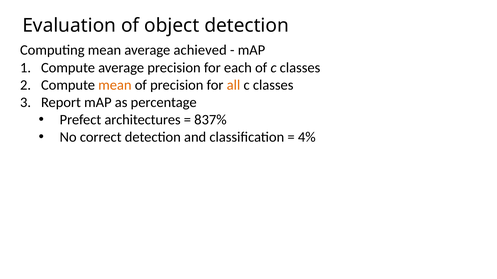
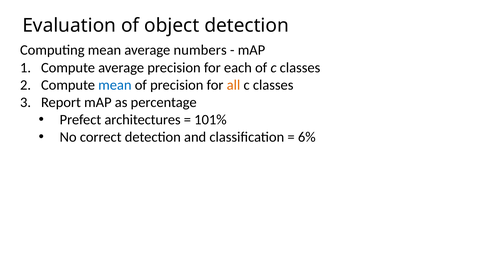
achieved: achieved -> numbers
mean at (115, 85) colour: orange -> blue
837%: 837% -> 101%
4%: 4% -> 6%
